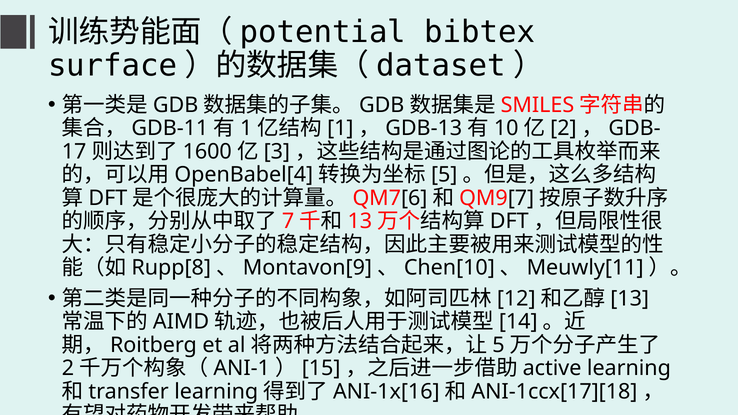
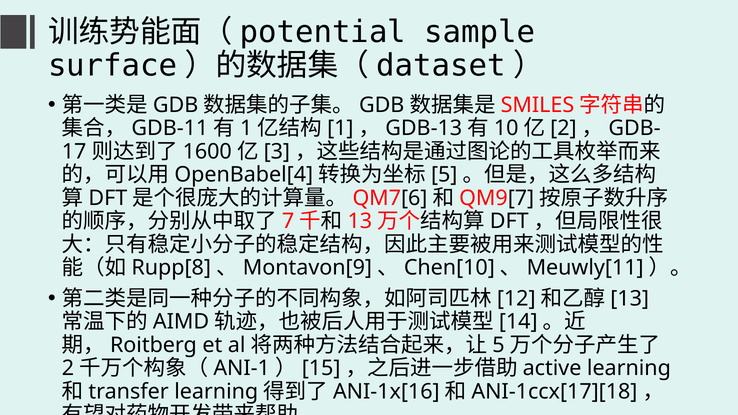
bibtex: bibtex -> sample
